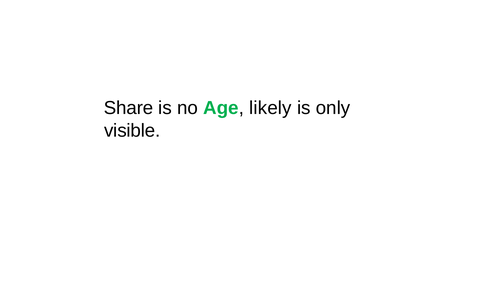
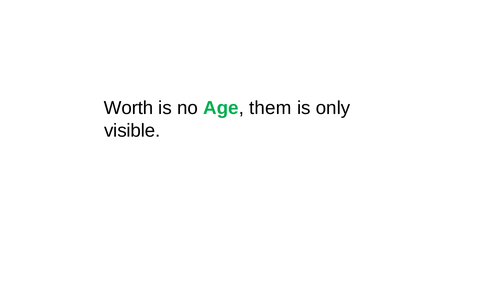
Share: Share -> Worth
likely: likely -> them
